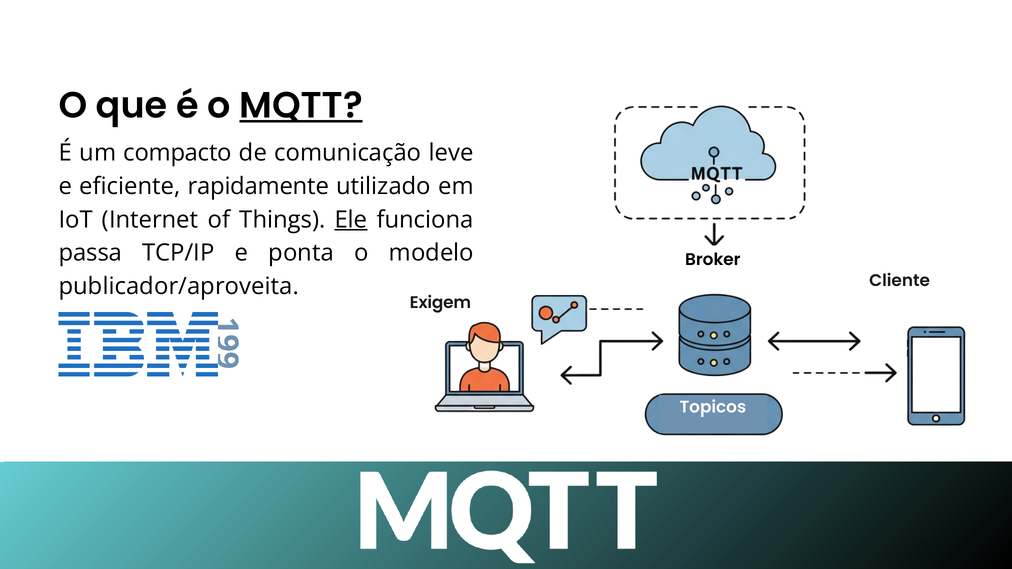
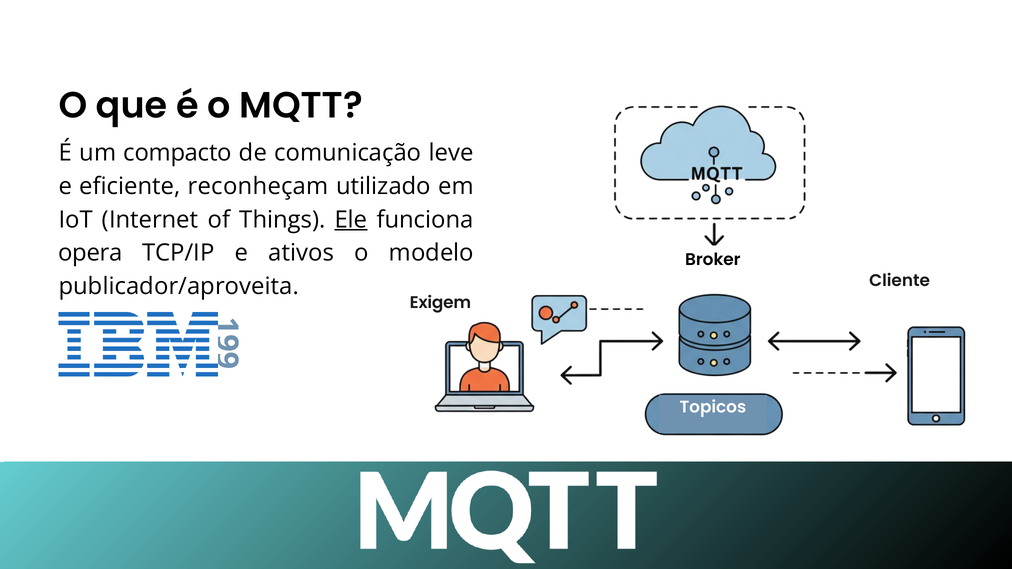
MQTT underline: present -> none
rapidamente: rapidamente -> reconheçam
passa: passa -> opera
ponta: ponta -> ativos
